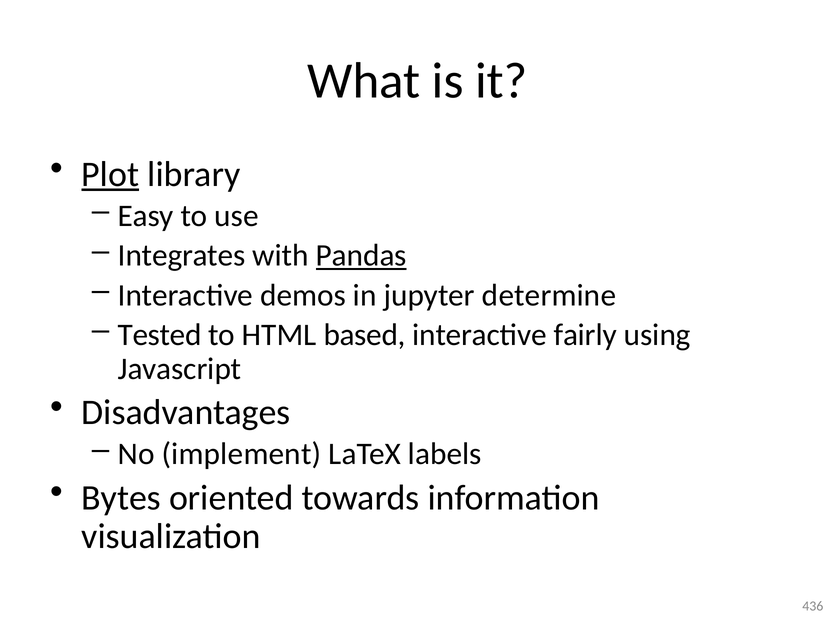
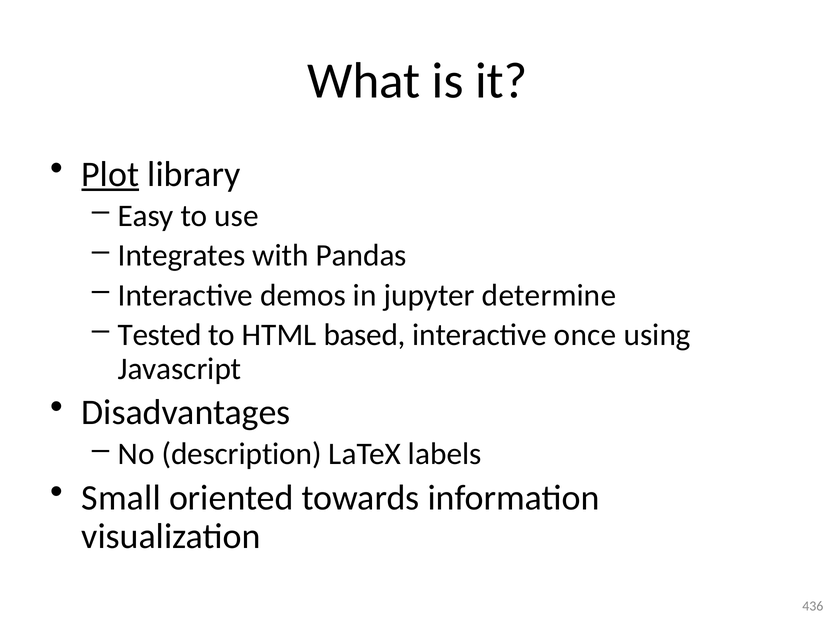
Pandas underline: present -> none
fairly: fairly -> once
implement: implement -> description
Bytes: Bytes -> Small
